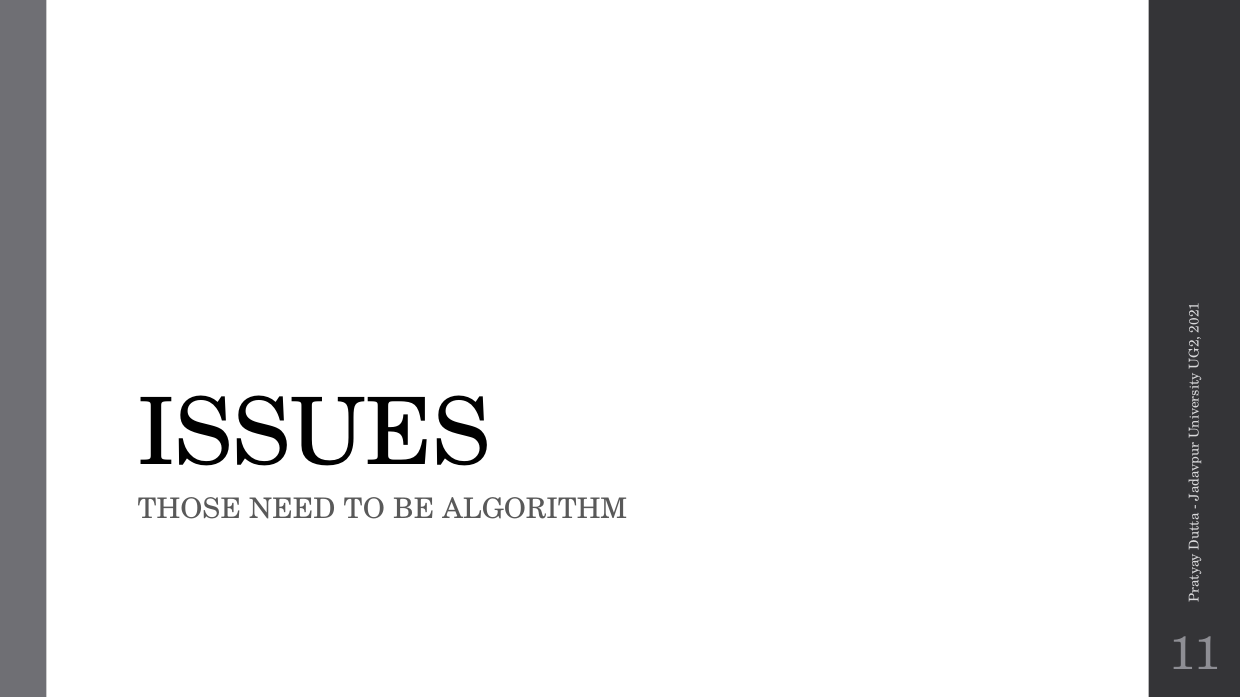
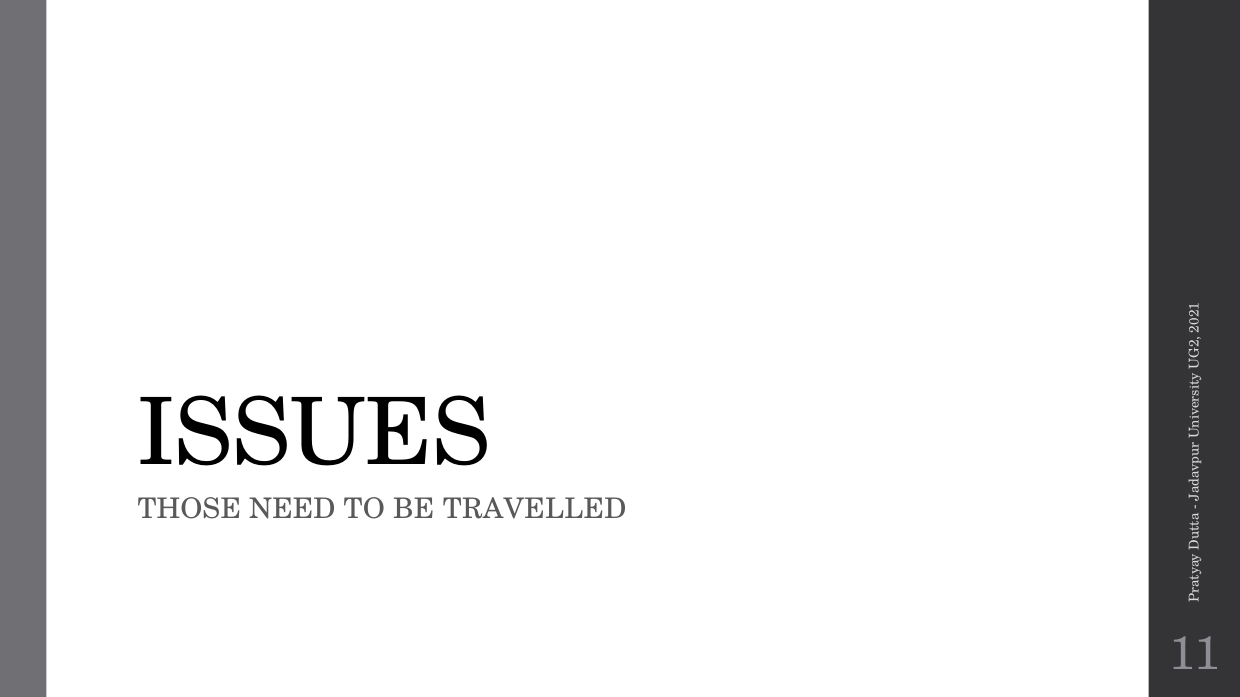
ALGORITHM: ALGORITHM -> TRAVELLED
